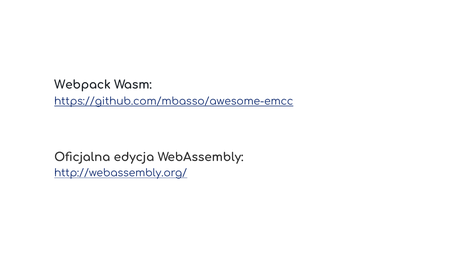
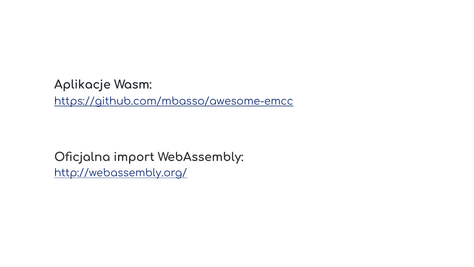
Webpack: Webpack -> Aplikacje
edycja: edycja -> import
